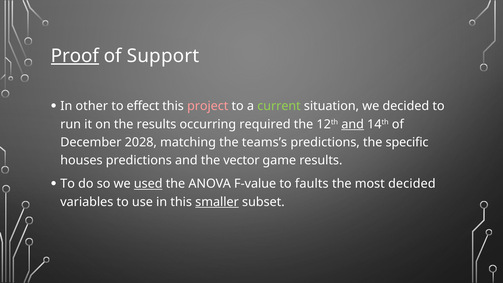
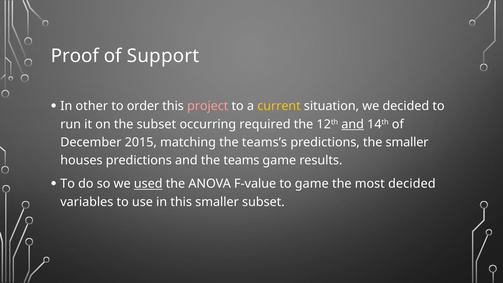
Proof underline: present -> none
effect: effect -> order
current colour: light green -> yellow
the results: results -> subset
2028: 2028 -> 2015
the specific: specific -> smaller
vector: vector -> teams
to faults: faults -> game
smaller at (217, 202) underline: present -> none
